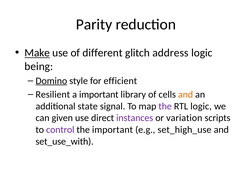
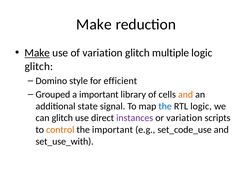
Parity at (94, 24): Parity -> Make
of different: different -> variation
address: address -> multiple
being at (39, 66): being -> glitch
Domino underline: present -> none
Resilient: Resilient -> Grouped
the at (165, 106) colour: purple -> blue
can given: given -> glitch
control colour: purple -> orange
set_high_use: set_high_use -> set_code_use
